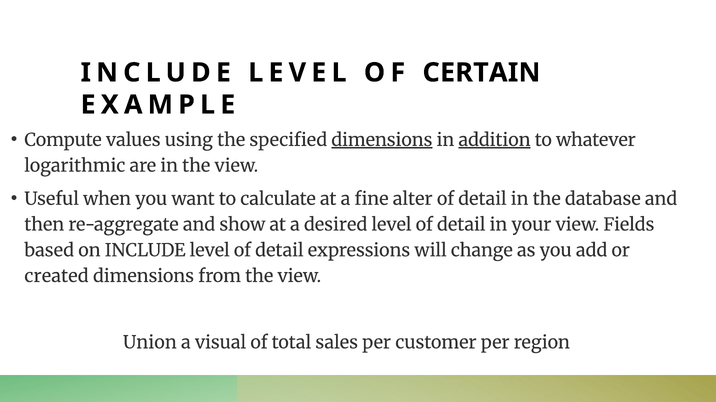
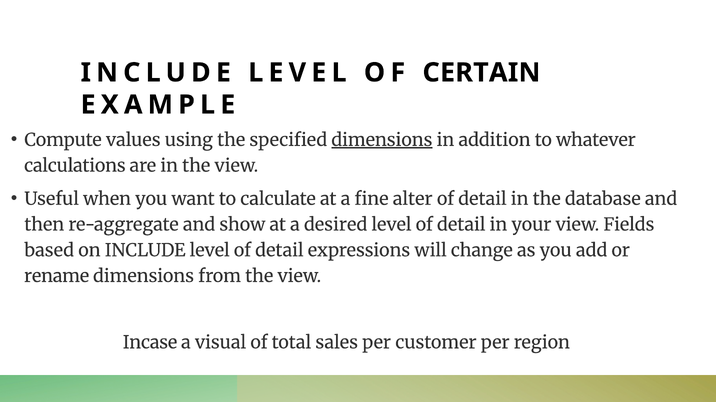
addition underline: present -> none
logarithmic: logarithmic -> calculations
created: created -> rename
Union: Union -> Incase
